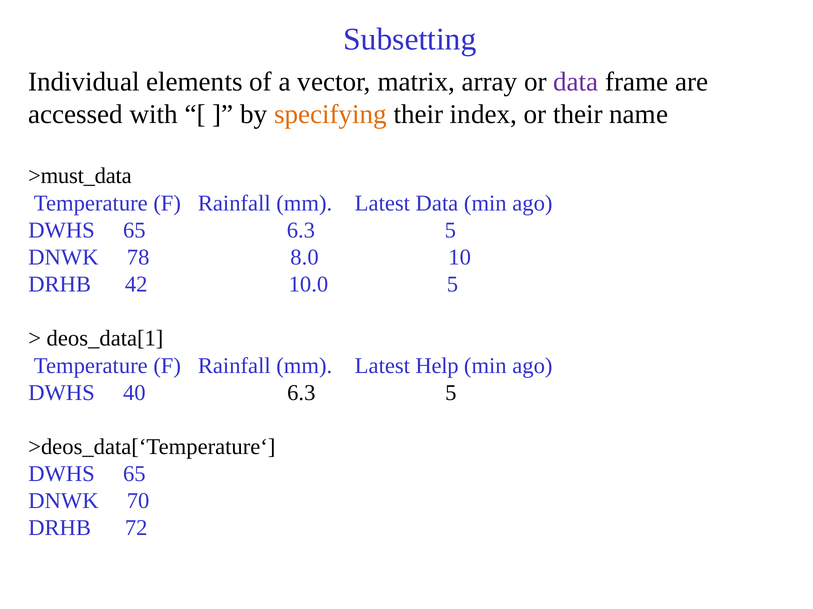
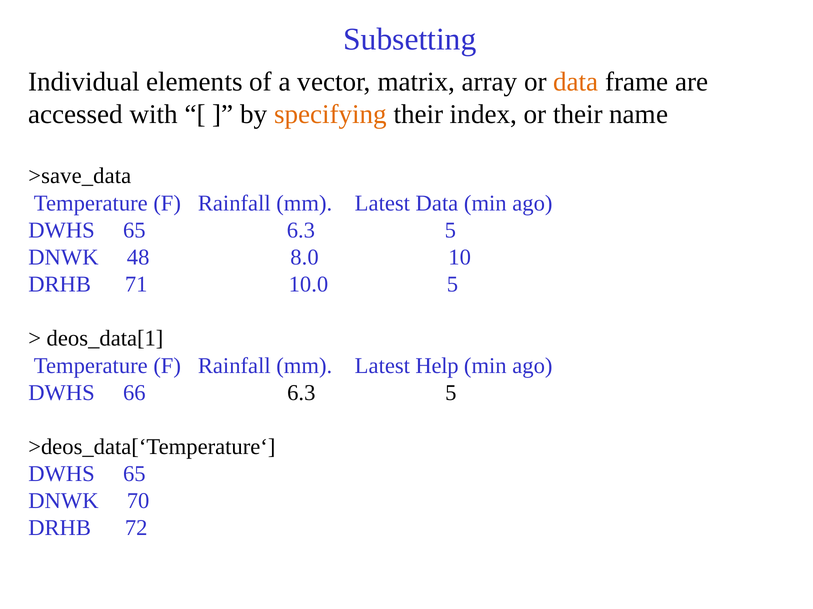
data at (576, 82) colour: purple -> orange
>must_data: >must_data -> >save_data
78: 78 -> 48
42: 42 -> 71
40: 40 -> 66
